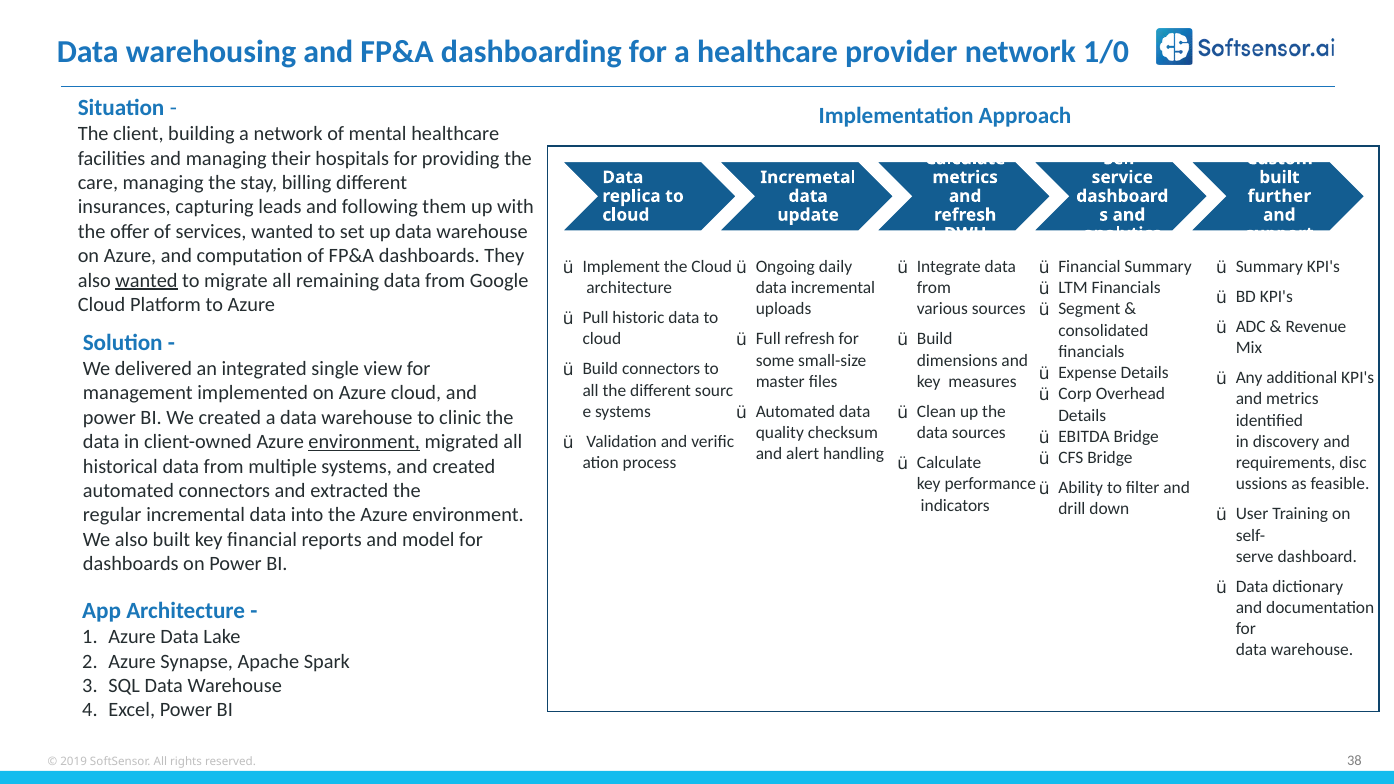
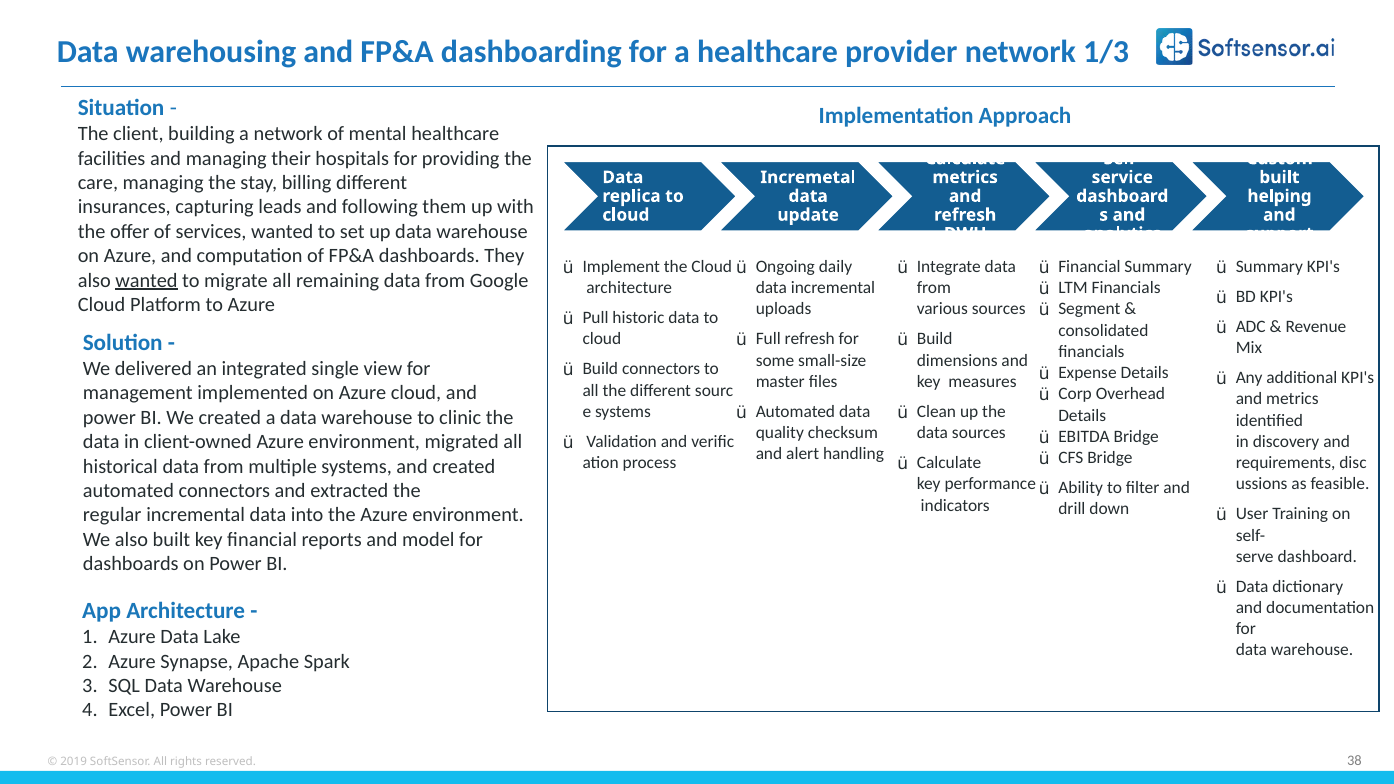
1/0: 1/0 -> 1/3
further: further -> helping
environment at (364, 442) underline: present -> none
